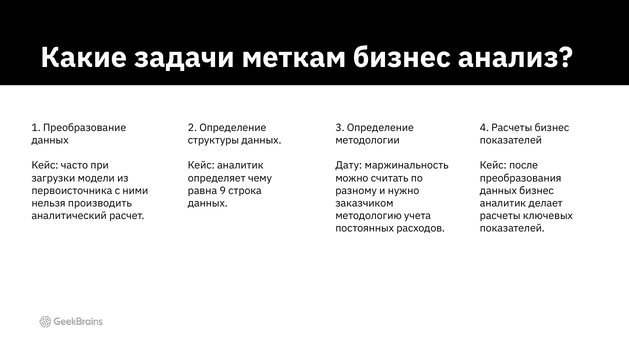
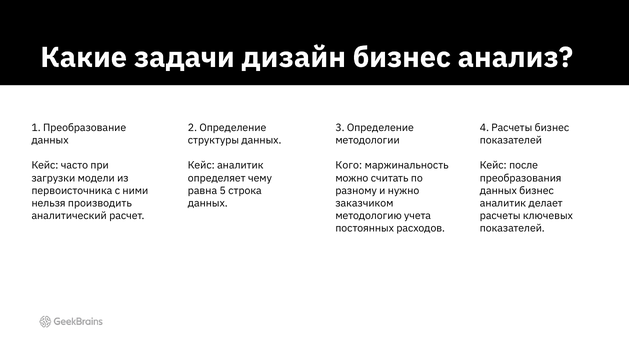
меткам: меткам -> дизайн
Дату: Дату -> Кого
9: 9 -> 5
